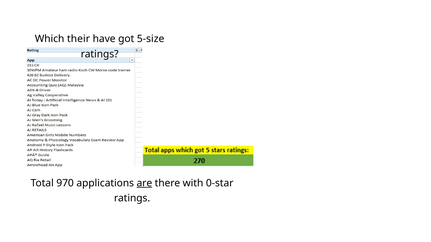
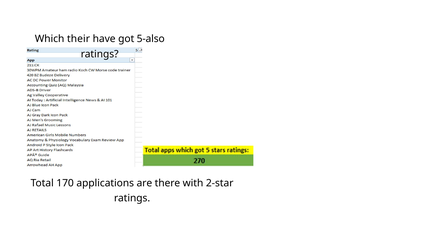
5-size: 5-size -> 5-also
970: 970 -> 170
are underline: present -> none
0-star: 0-star -> 2-star
